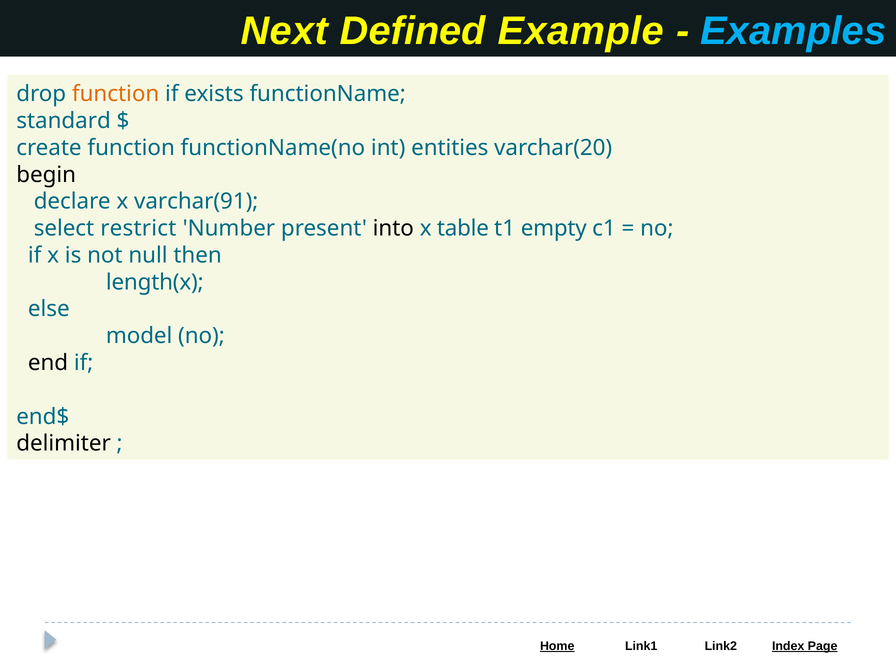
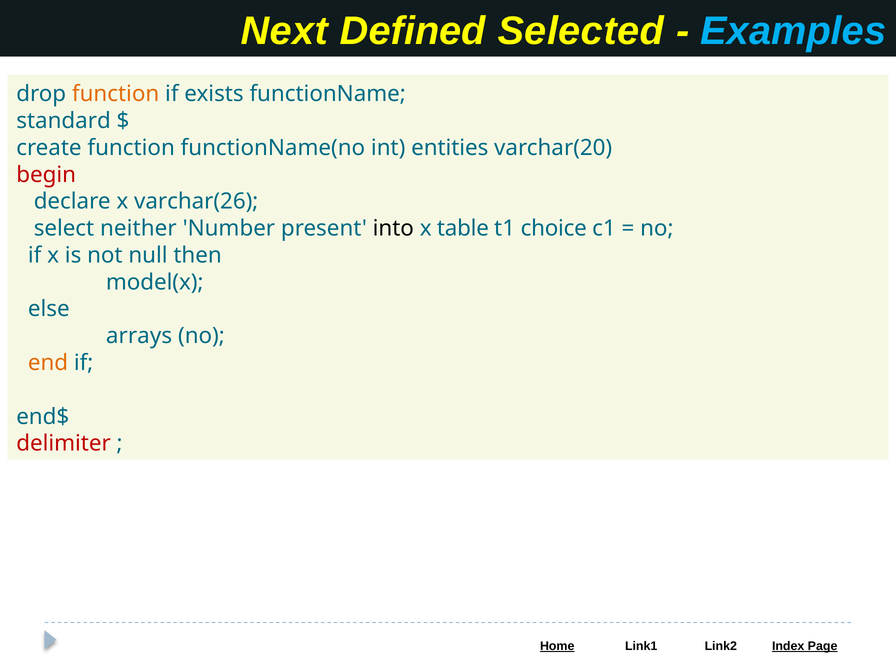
Example: Example -> Selected
begin colour: black -> red
varchar(91: varchar(91 -> varchar(26
restrict: restrict -> neither
empty: empty -> choice
length(x: length(x -> model(x
model: model -> arrays
end colour: black -> orange
delimiter colour: black -> red
